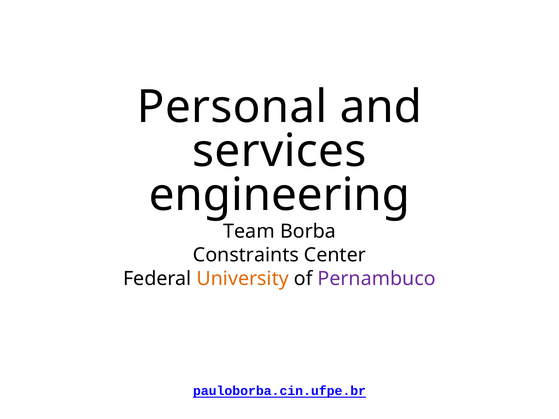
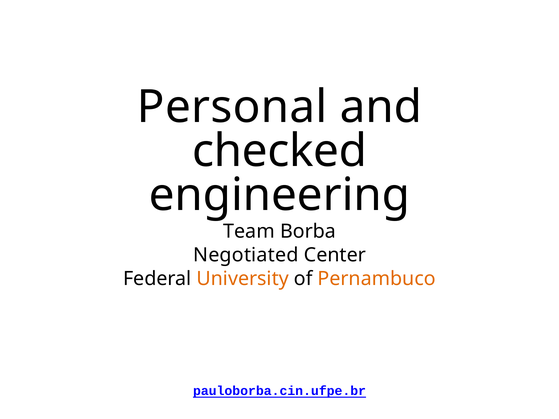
services: services -> checked
Constraints: Constraints -> Negotiated
Pernambuco colour: purple -> orange
